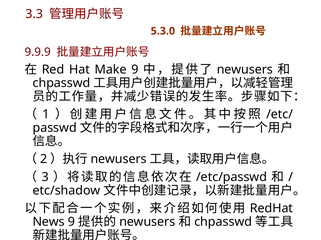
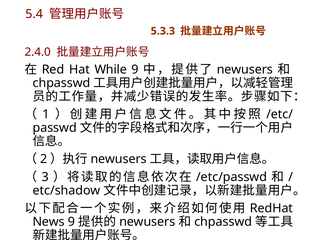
3.3: 3.3 -> 5.4
5.3.0: 5.3.0 -> 5.3.3
9.9.9: 9.9.9 -> 2.4.0
Make: Make -> While
